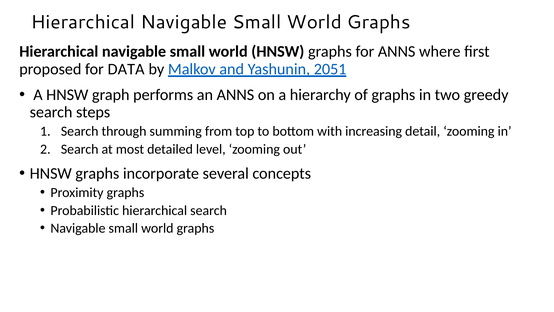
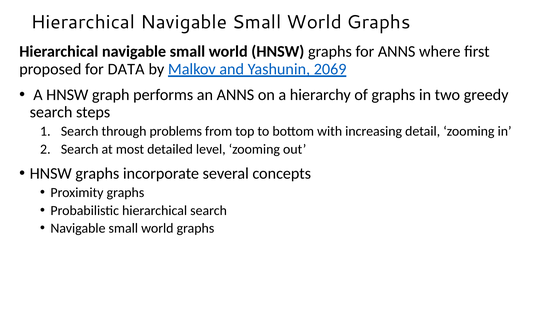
2051: 2051 -> 2069
summing: summing -> problems
